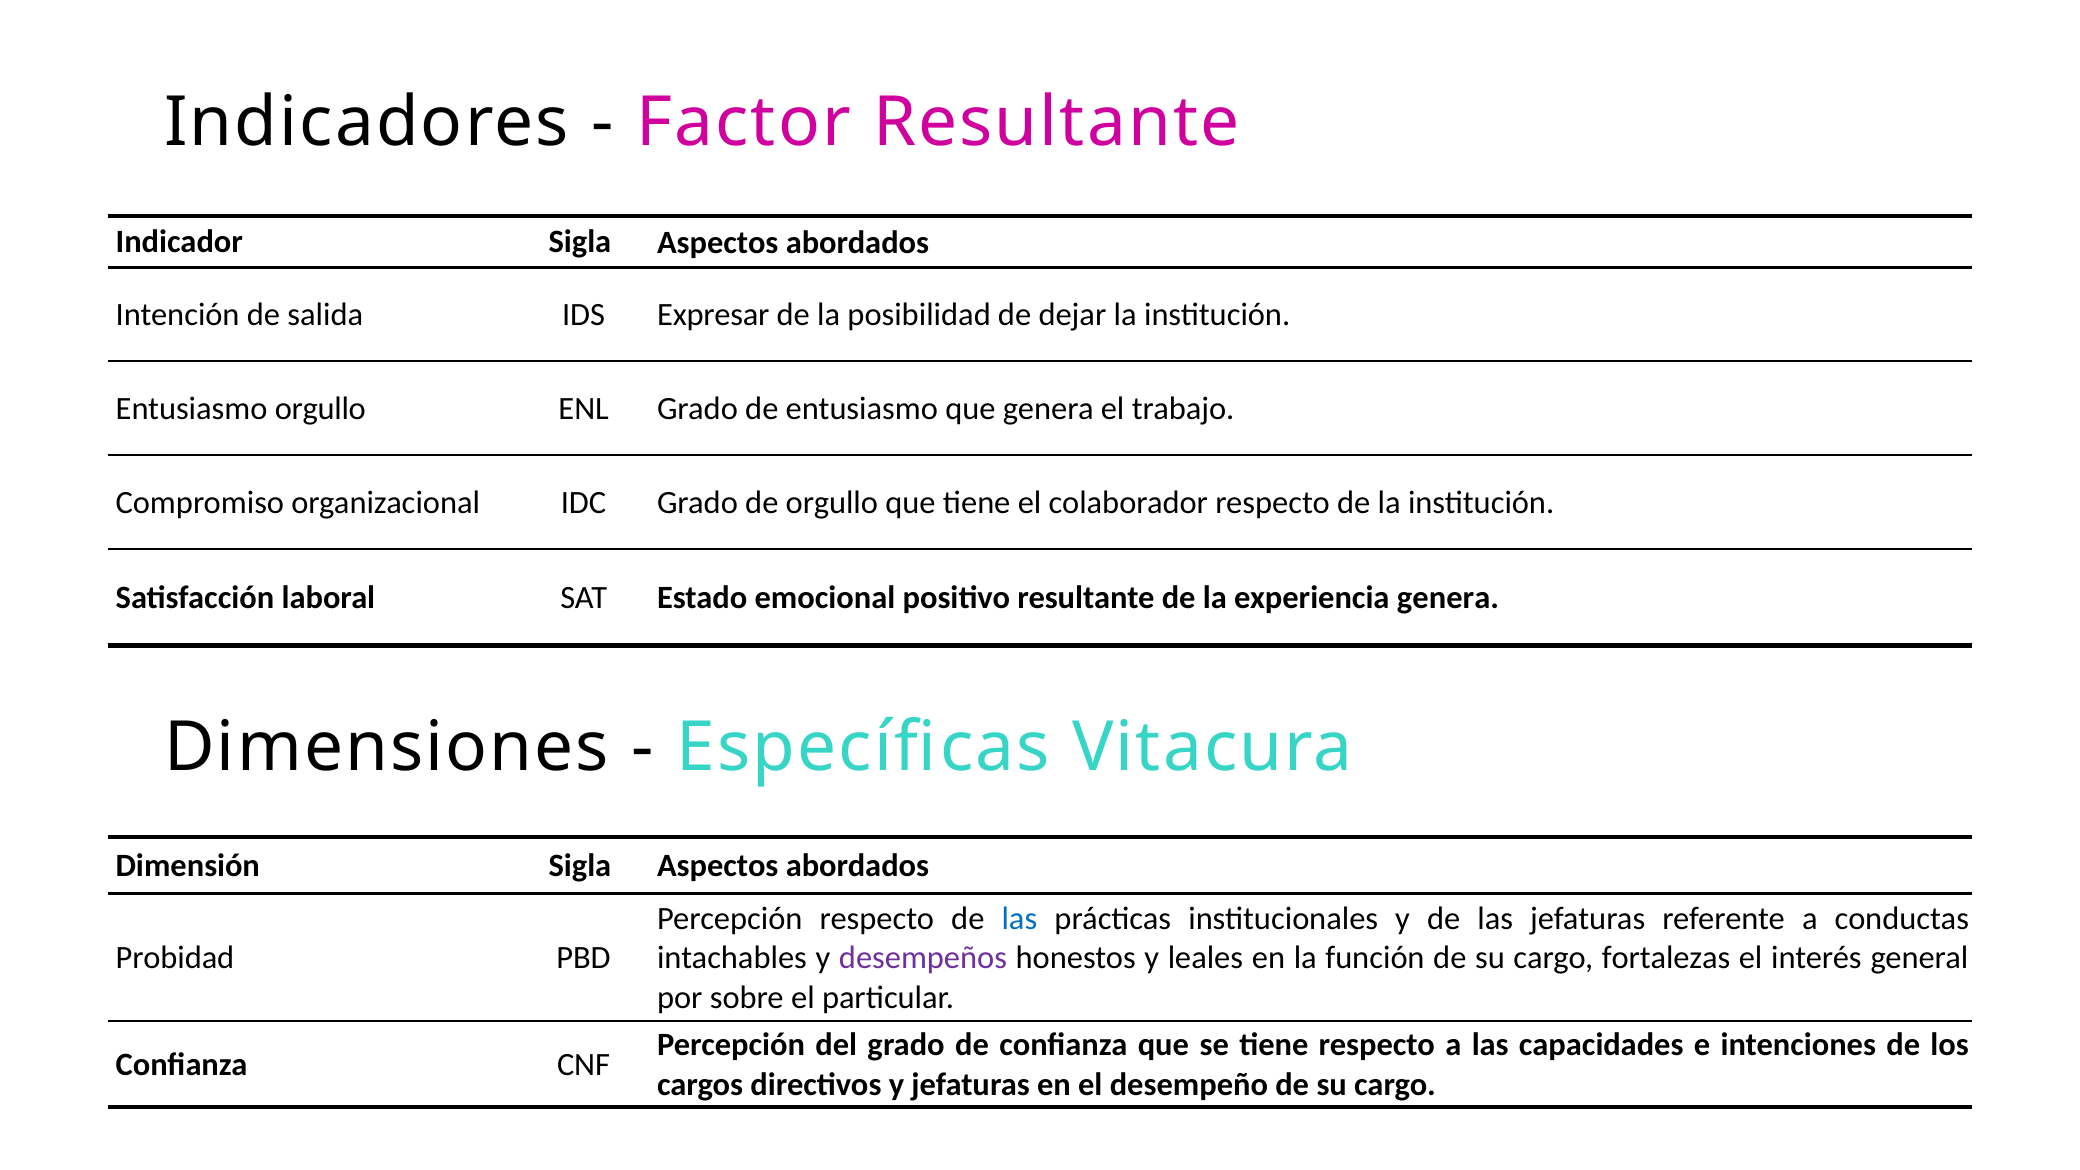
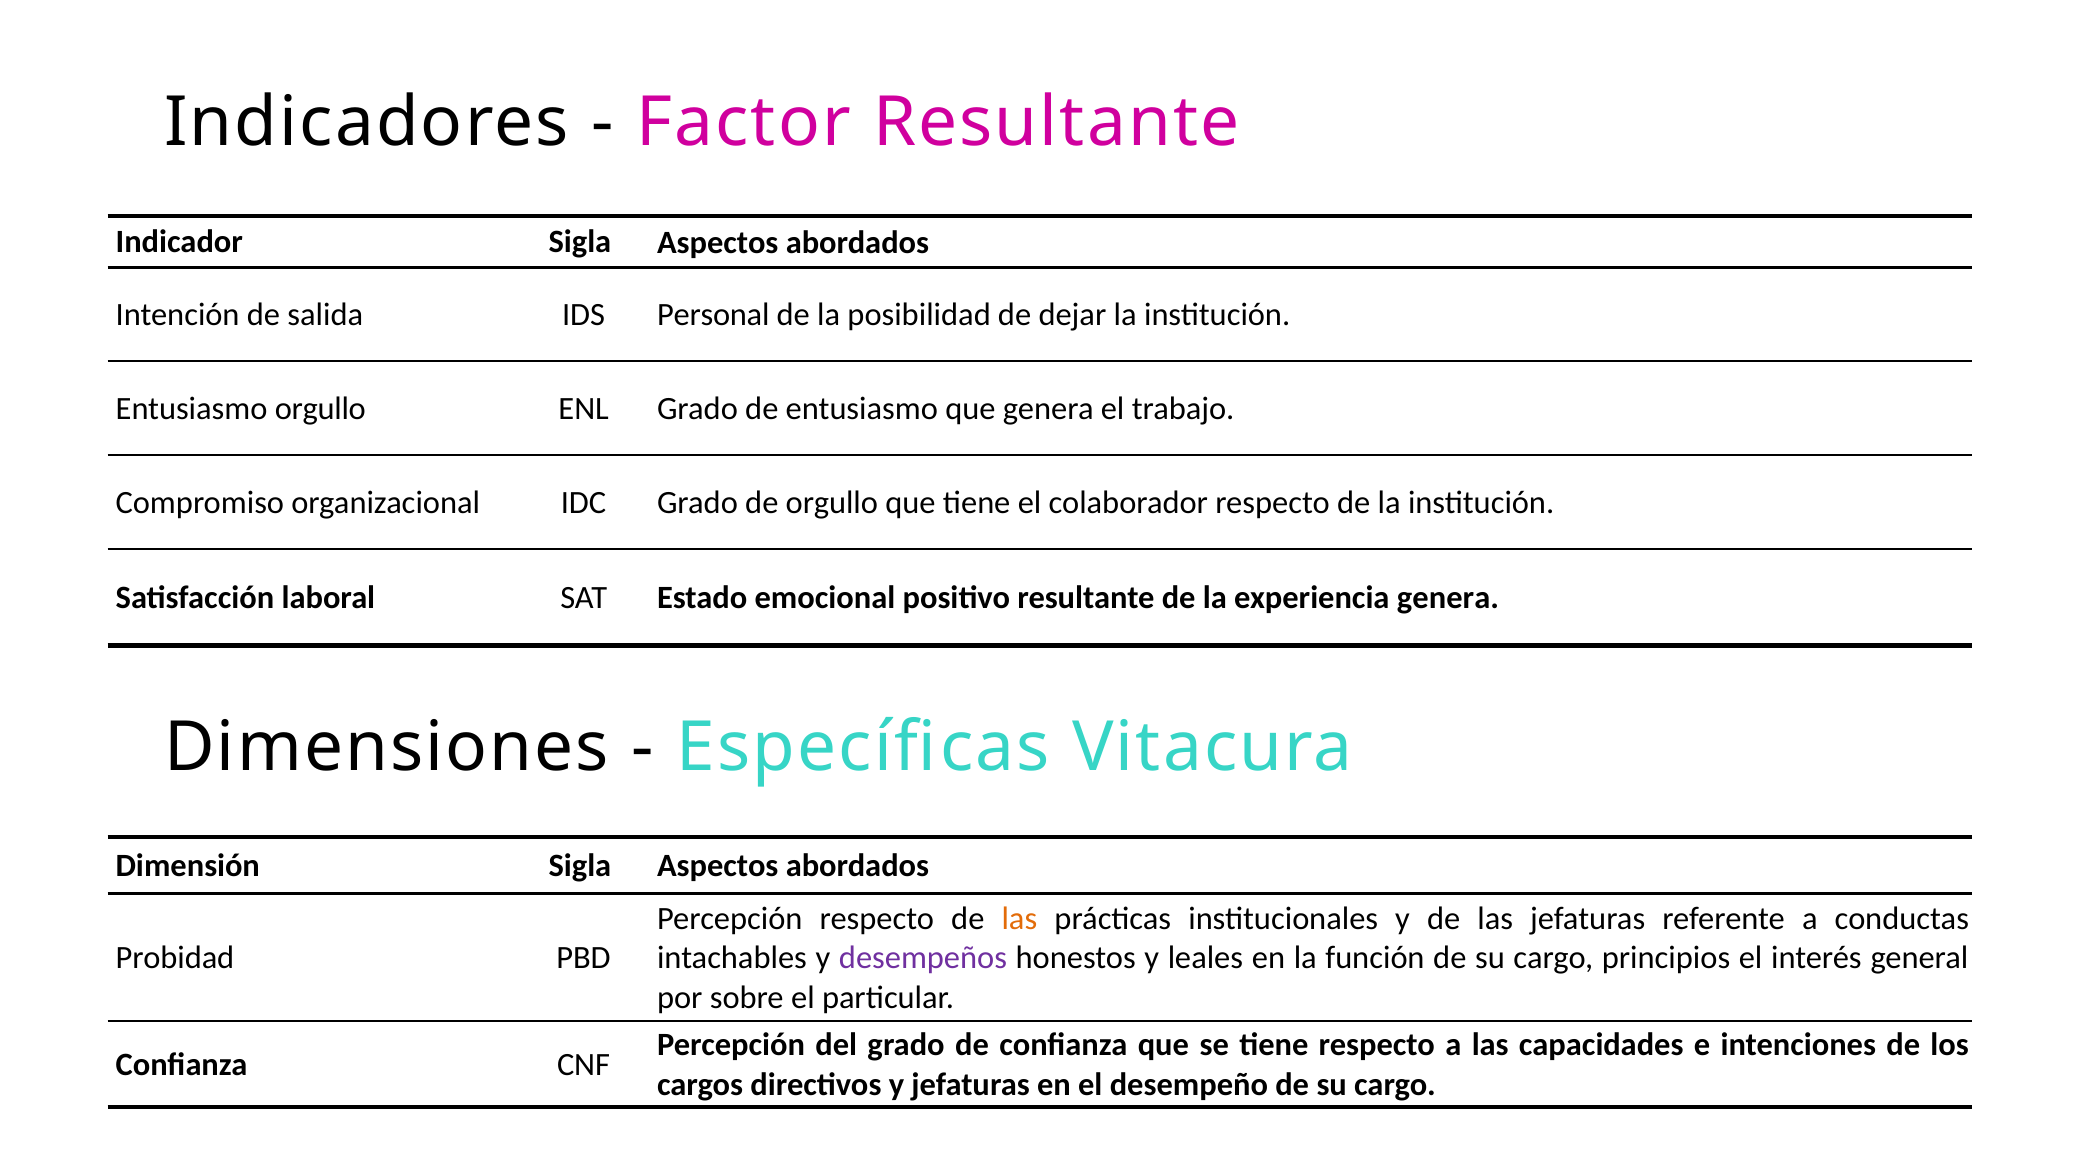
Expresar: Expresar -> Personal
las at (1019, 918) colour: blue -> orange
fortalezas: fortalezas -> principios
